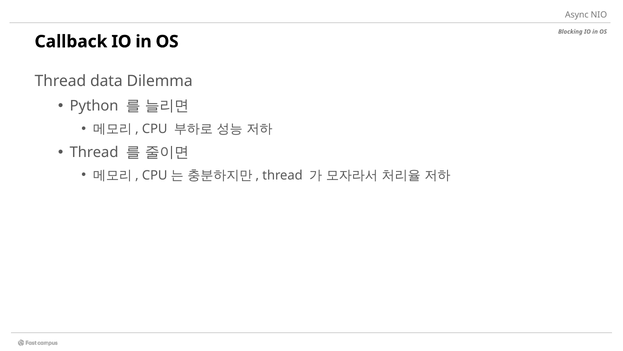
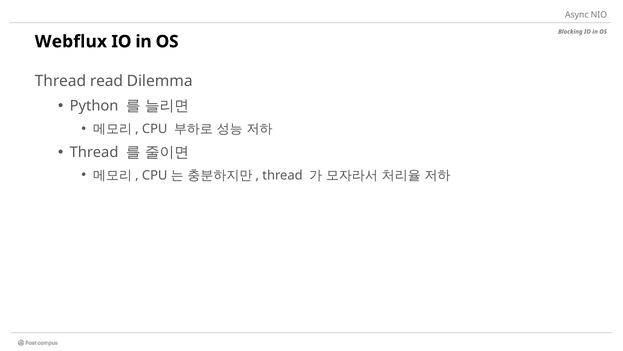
Callback: Callback -> Webflux
data: data -> read
